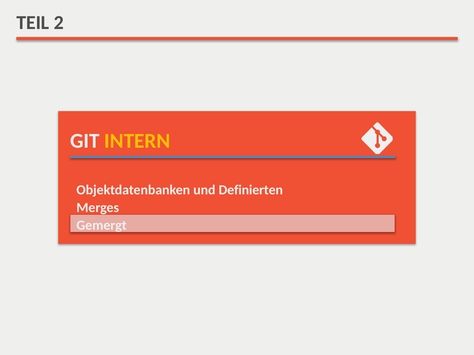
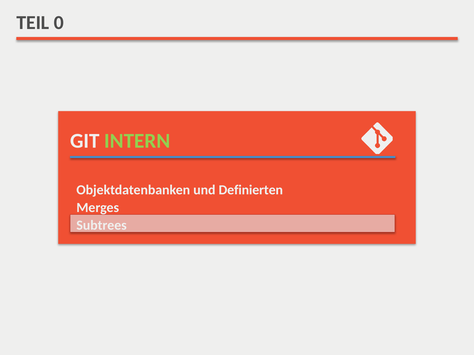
2: 2 -> 0
INTERN colour: yellow -> light green
Gemergt: Gemergt -> Subtrees
